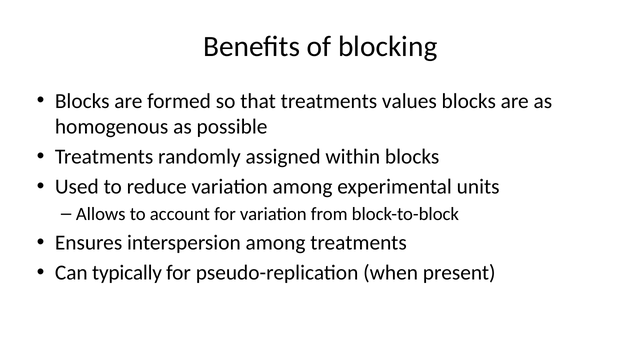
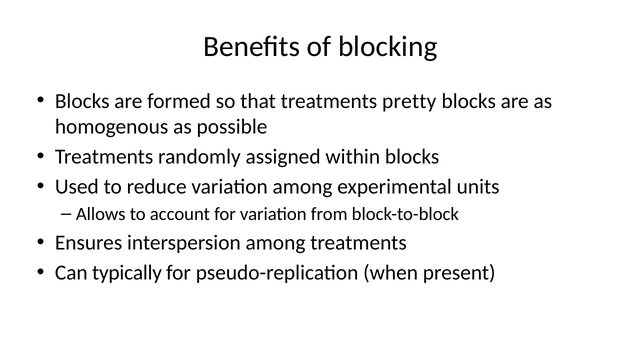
values: values -> pretty
